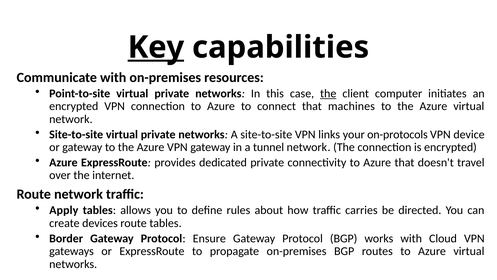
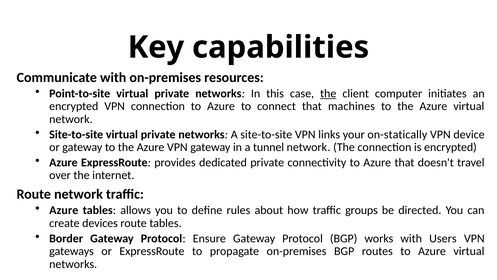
Key underline: present -> none
on-protocols: on-protocols -> on-statically
Apply at (64, 210): Apply -> Azure
carries: carries -> groups
Cloud: Cloud -> Users
